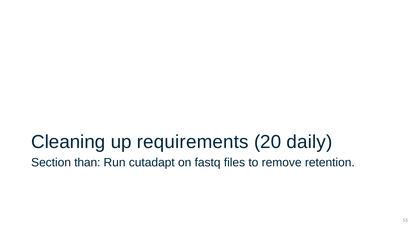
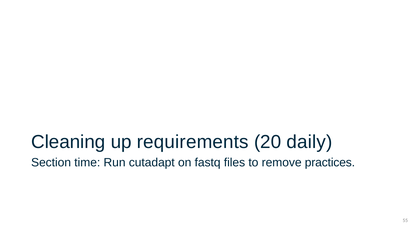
than: than -> time
retention: retention -> practices
